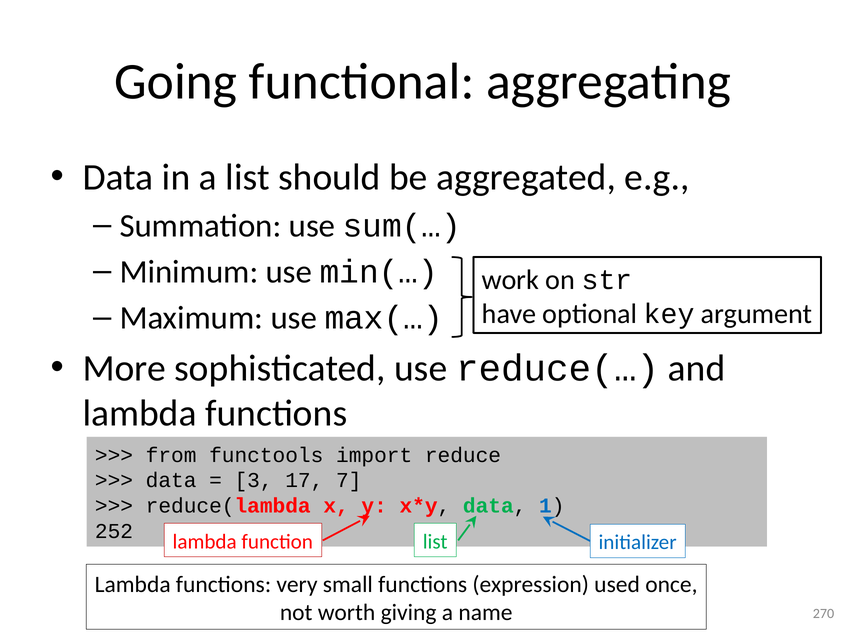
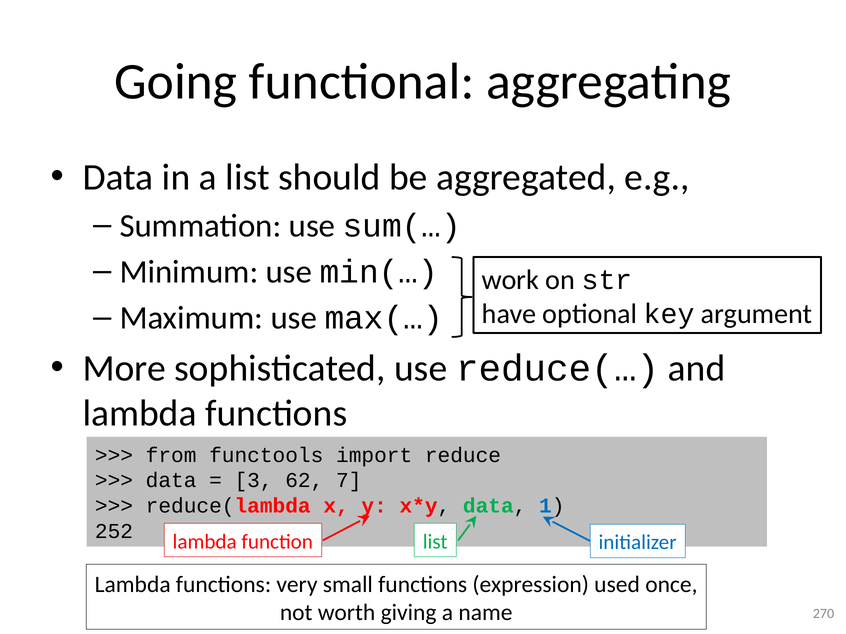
17: 17 -> 62
